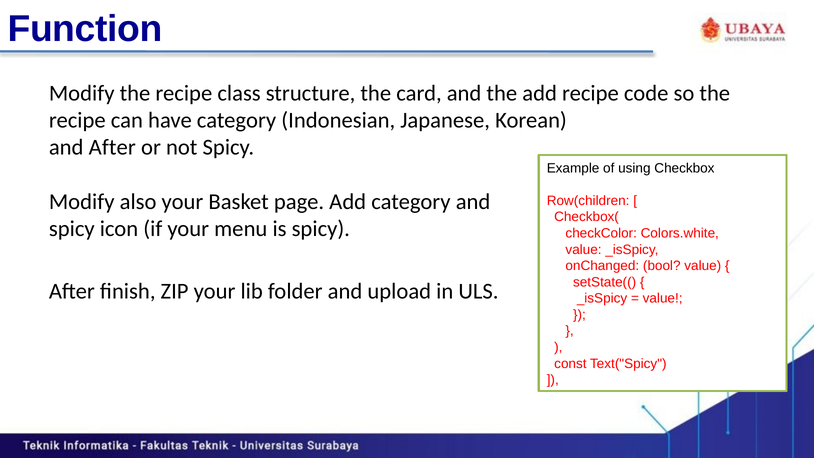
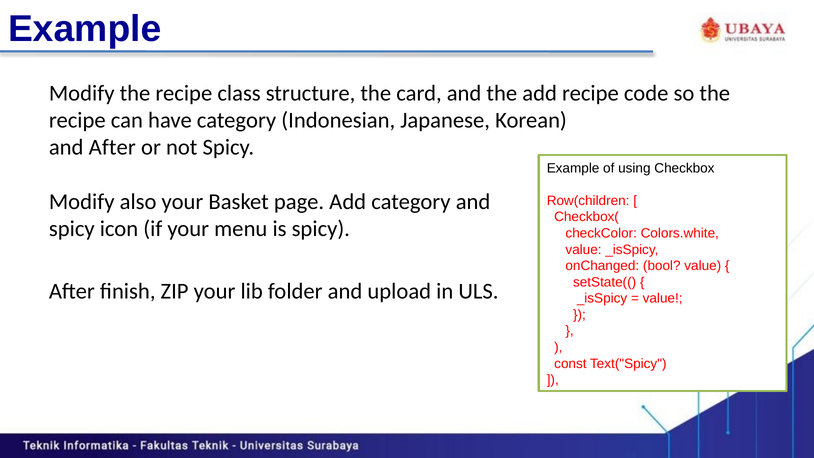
Function at (85, 29): Function -> Example
